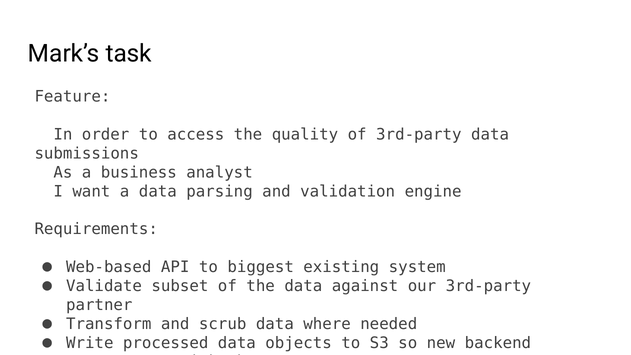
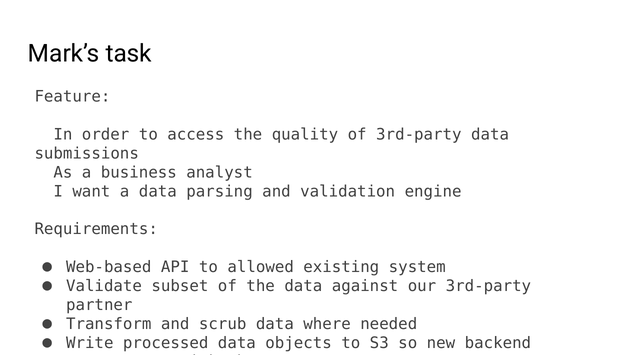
biggest: biggest -> allowed
